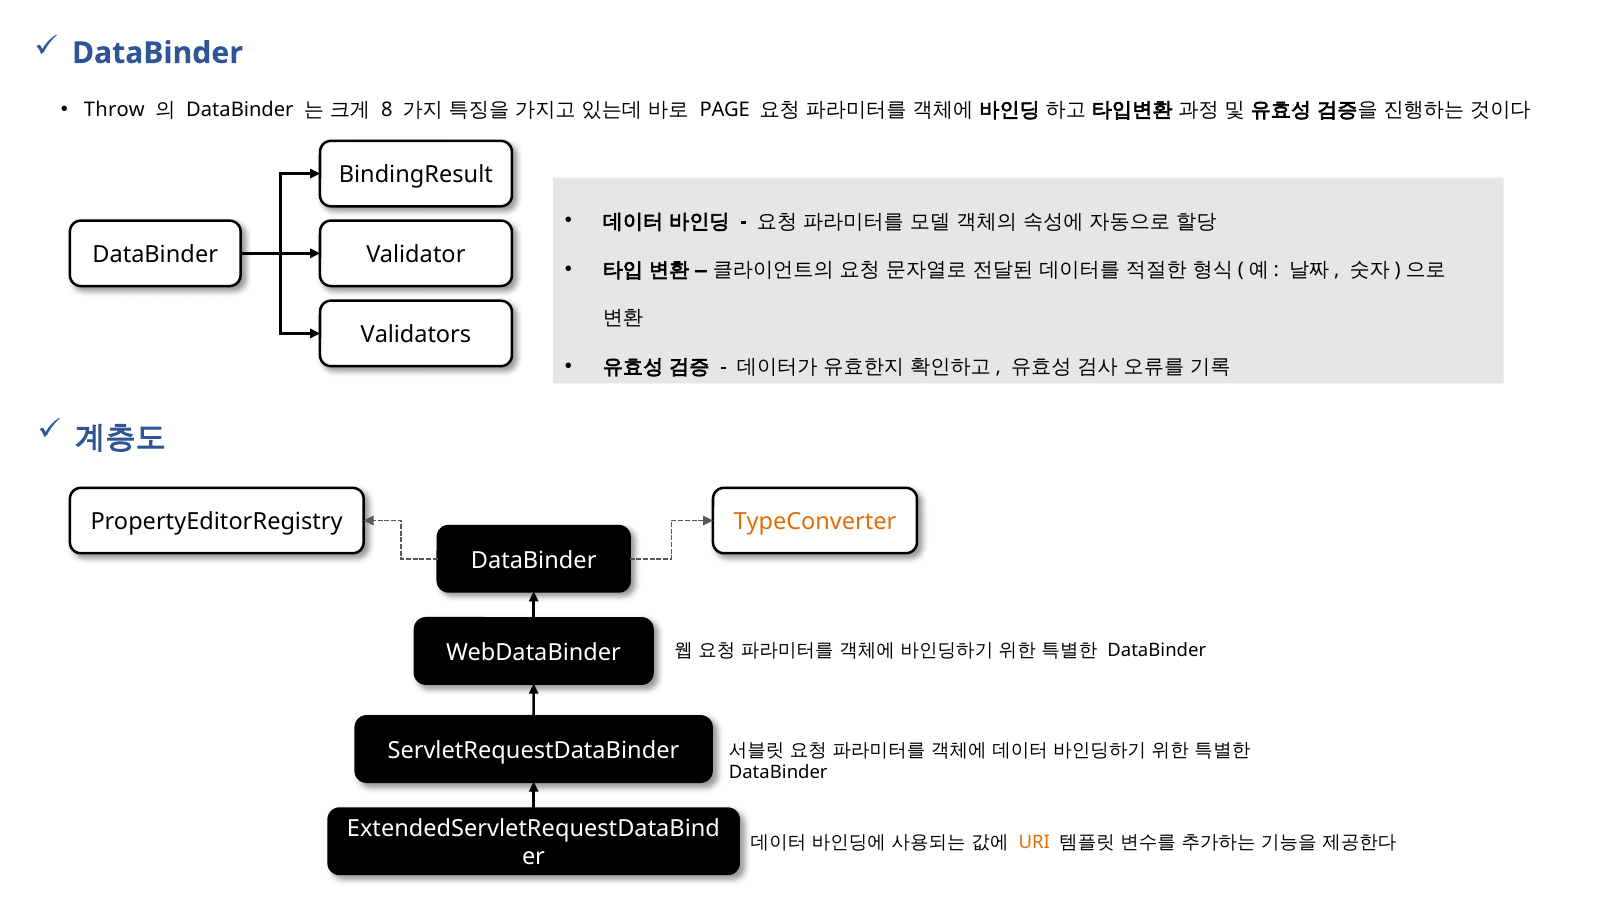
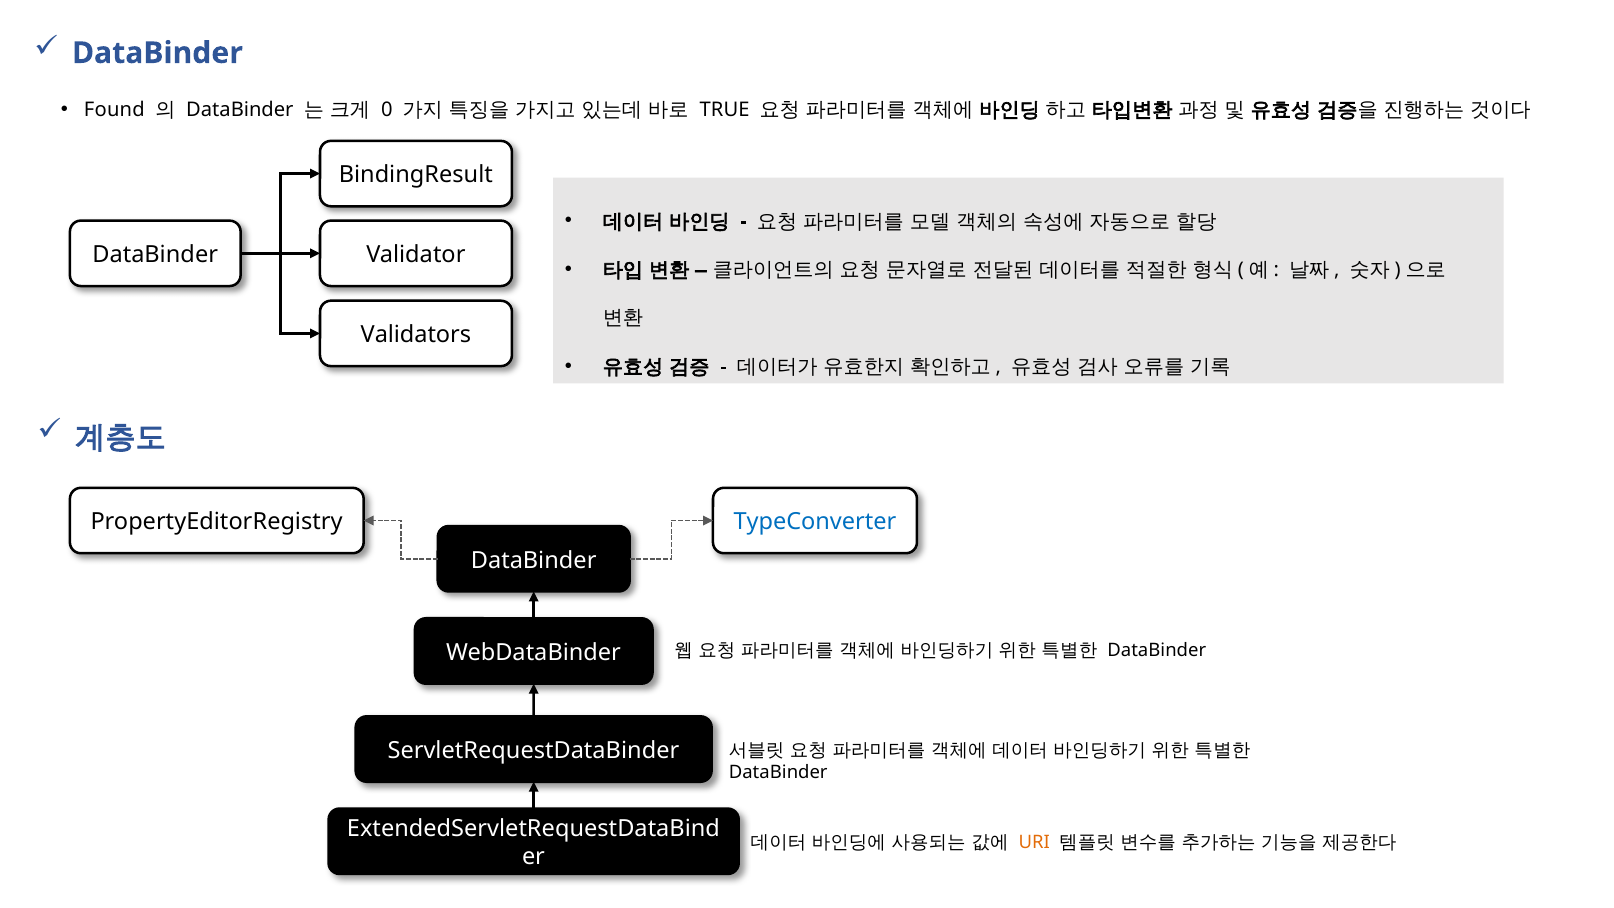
Throw: Throw -> Found
8: 8 -> 0
PAGE: PAGE -> TRUE
TypeConverter colour: orange -> blue
